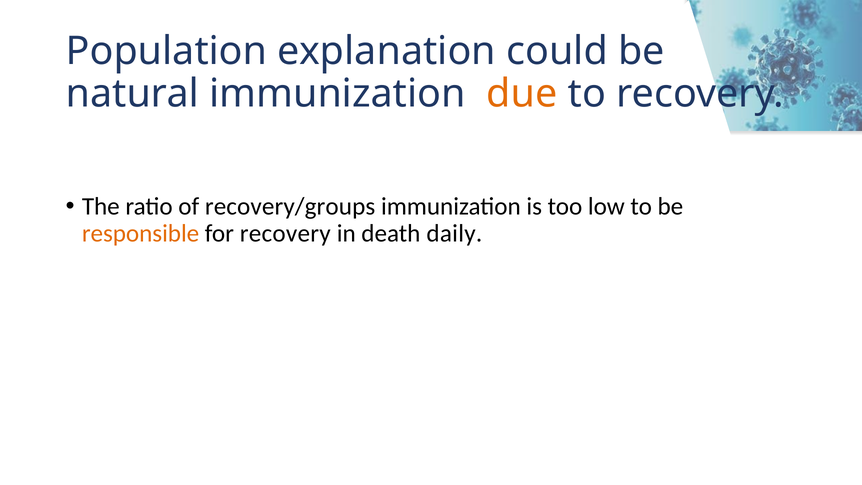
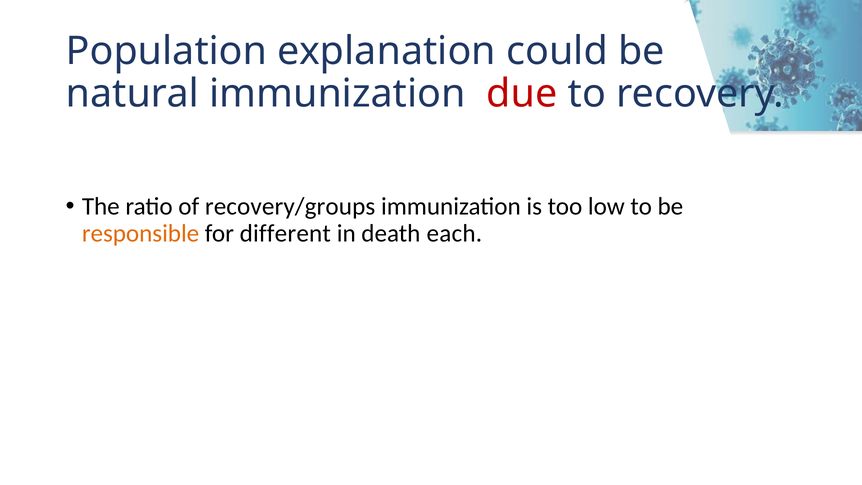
due colour: orange -> red
for recovery: recovery -> different
daily: daily -> each
